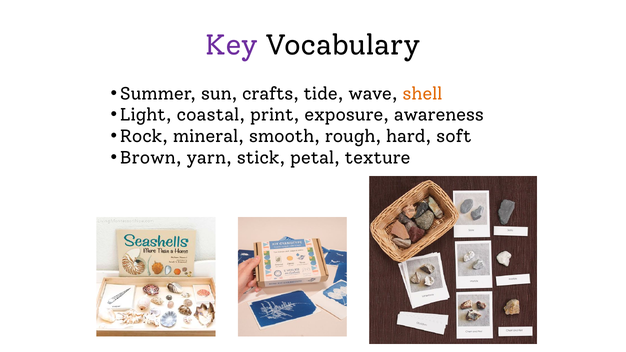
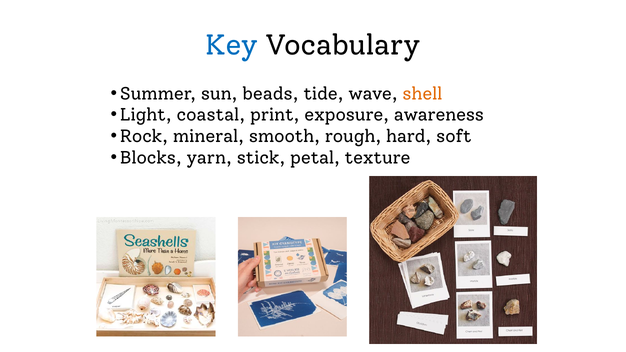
Key colour: purple -> blue
crafts: crafts -> beads
Brown: Brown -> Blocks
